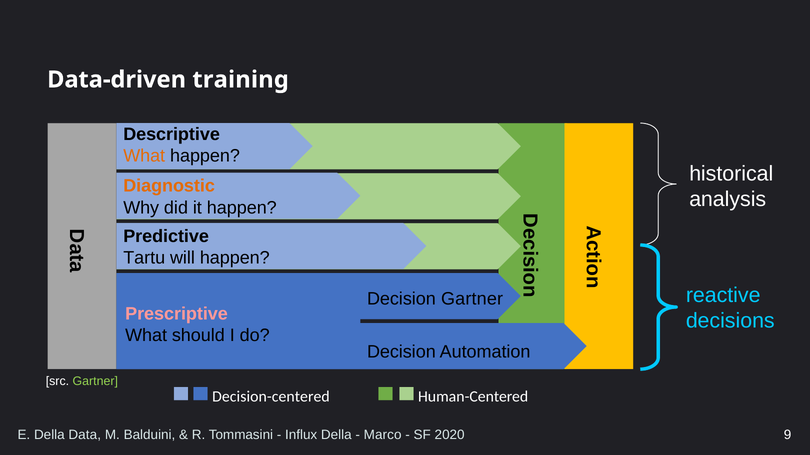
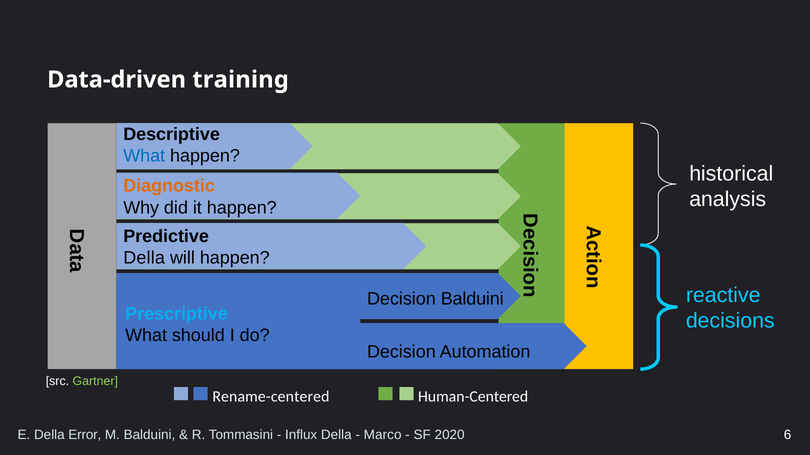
What at (144, 156) colour: orange -> blue
Tartu at (144, 258): Tartu -> Della
Decision Gartner: Gartner -> Balduini
Prescriptive colour: pink -> light blue
Decision-centered: Decision-centered -> Rename-centered
Data: Data -> Error
9: 9 -> 6
